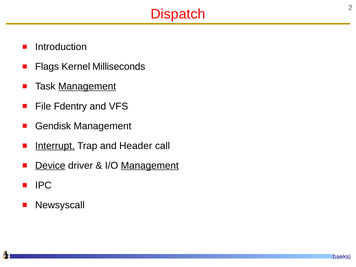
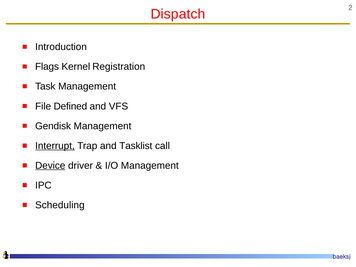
Milliseconds: Milliseconds -> Registration
Management at (87, 86) underline: present -> none
Fdentry: Fdentry -> Defined
Header: Header -> Tasklist
Management at (150, 166) underline: present -> none
Newsyscall: Newsyscall -> Scheduling
